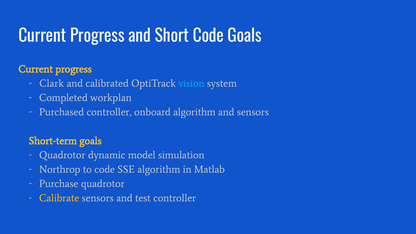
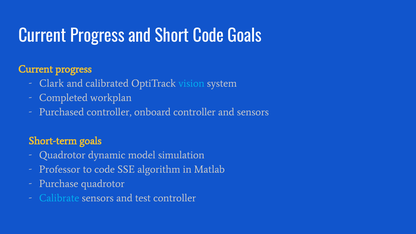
onboard algorithm: algorithm -> controller
Northrop: Northrop -> Professor
Calibrate colour: yellow -> light blue
